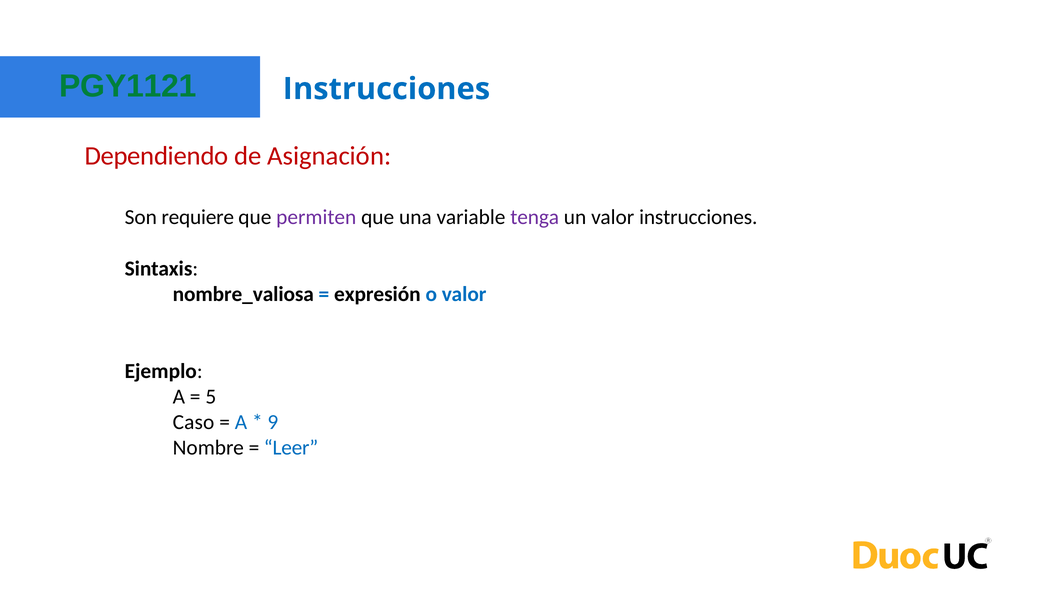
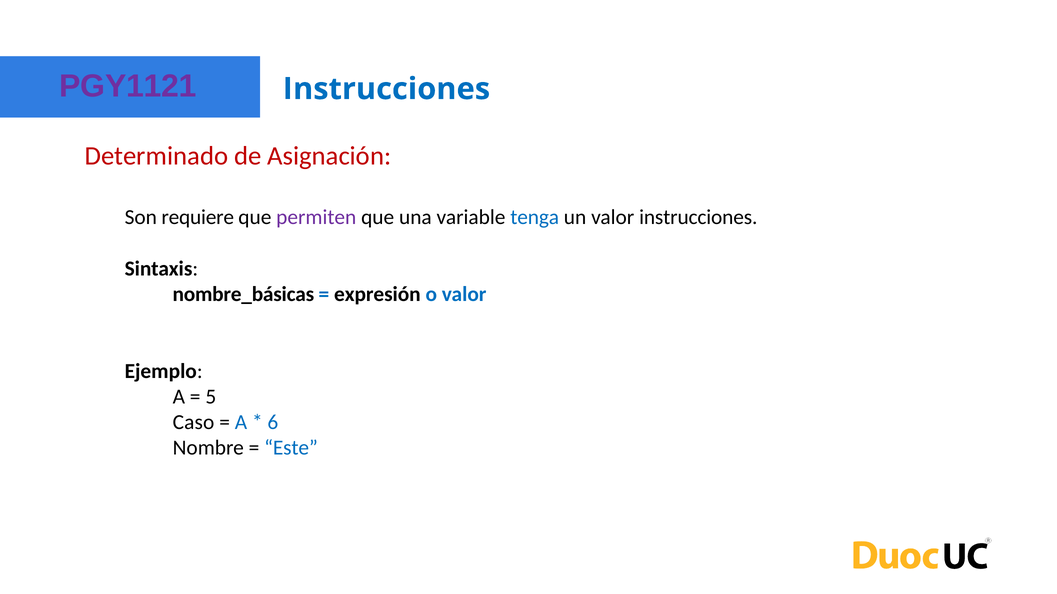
PGY1121 colour: green -> purple
Dependiendo: Dependiendo -> Determinado
tenga colour: purple -> blue
nombre_valiosa: nombre_valiosa -> nombre_básicas
9: 9 -> 6
Leer: Leer -> Este
